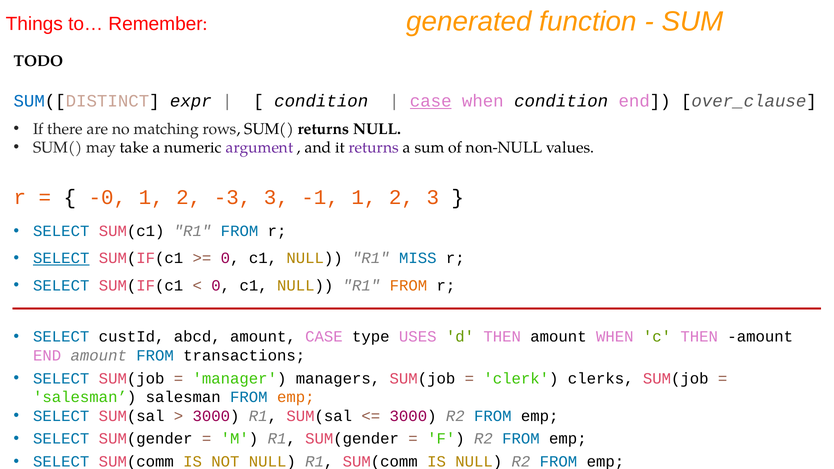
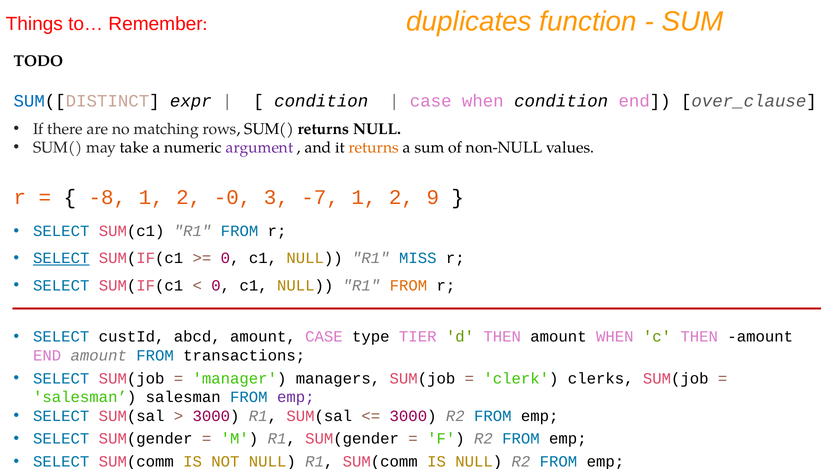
generated: generated -> duplicates
case at (431, 101) underline: present -> none
returns at (374, 148) colour: purple -> orange
-0: -0 -> -8
-3: -3 -> -0
-1: -1 -> -7
2 3: 3 -> 9
USES: USES -> TIER
emp at (296, 397) colour: orange -> purple
